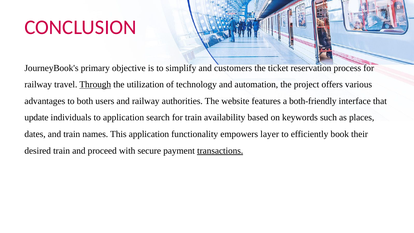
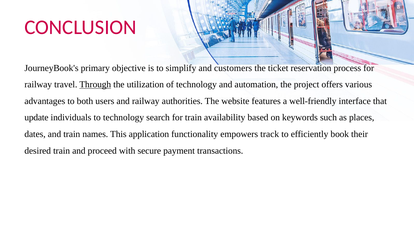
both-friendly: both-friendly -> well-friendly
to application: application -> technology
layer: layer -> track
transactions underline: present -> none
